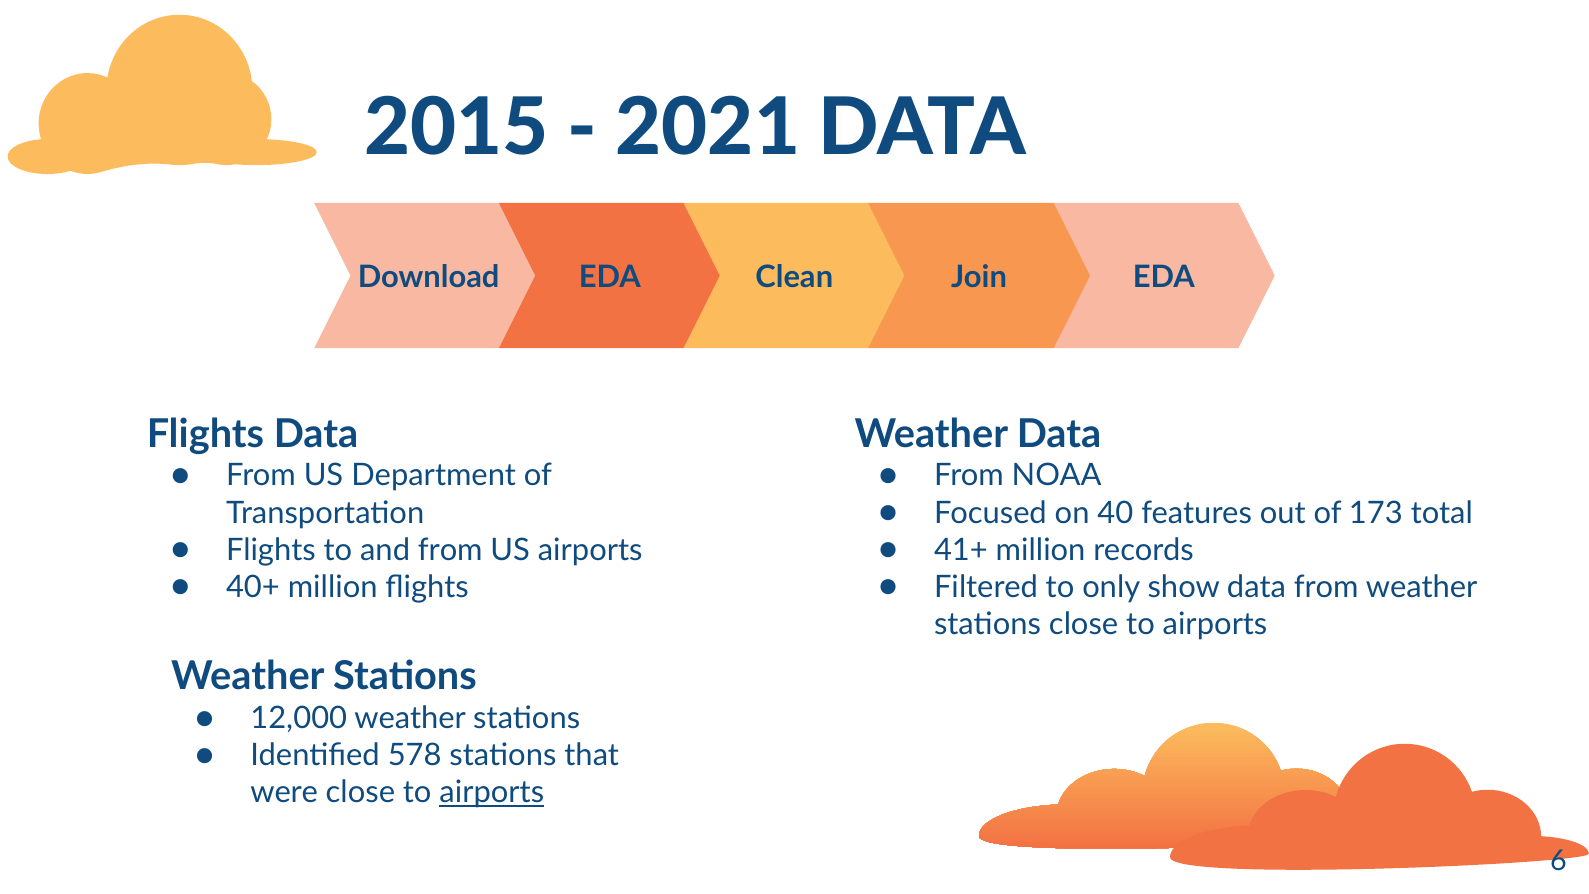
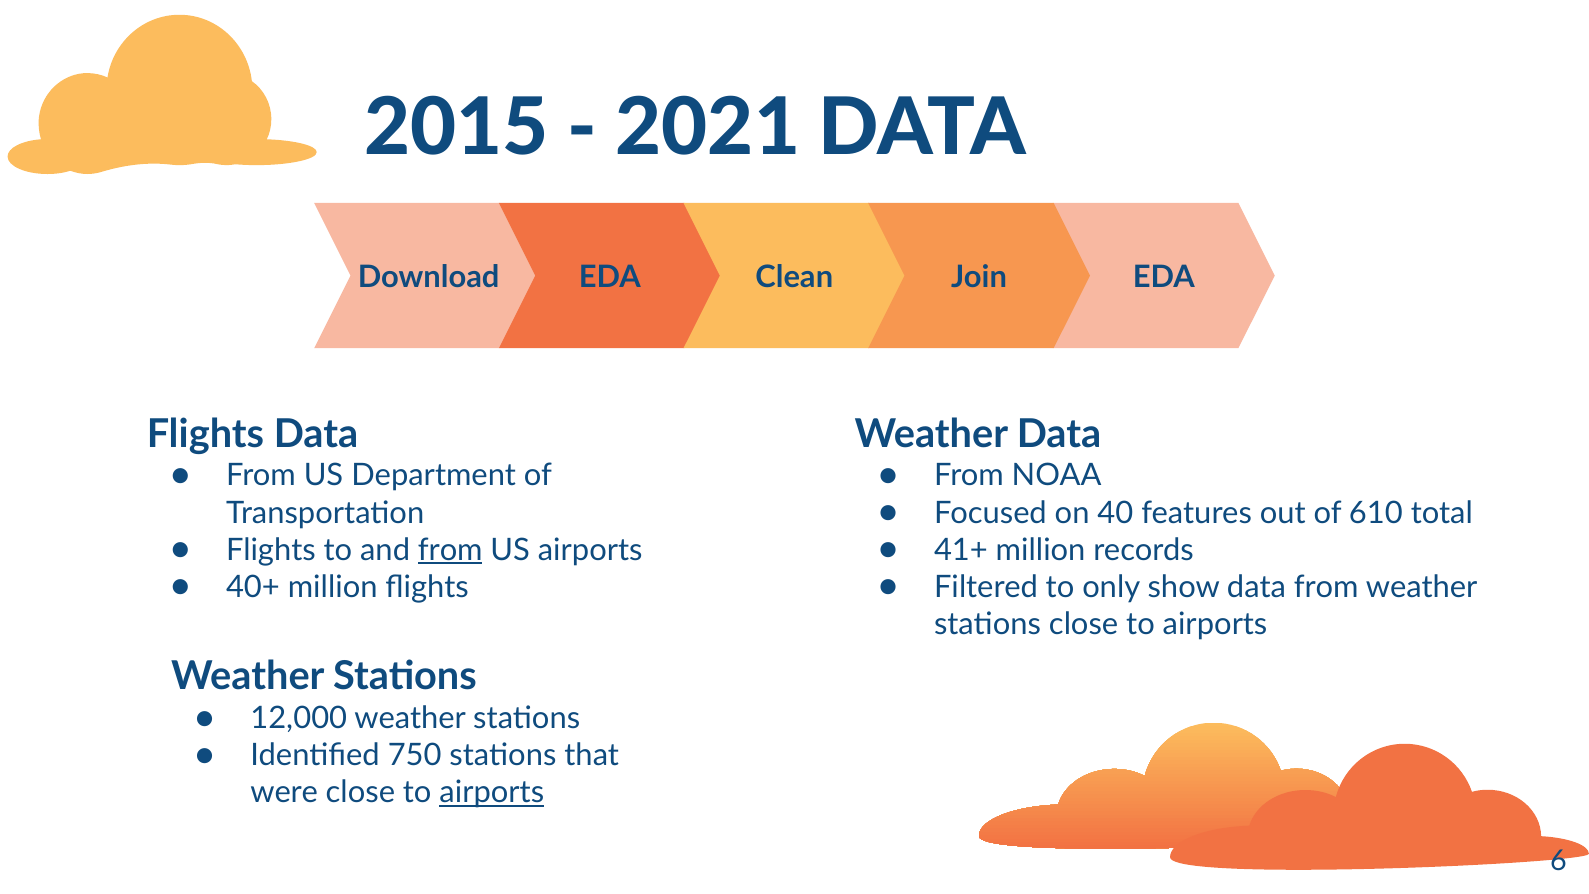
173: 173 -> 610
from at (450, 550) underline: none -> present
578: 578 -> 750
